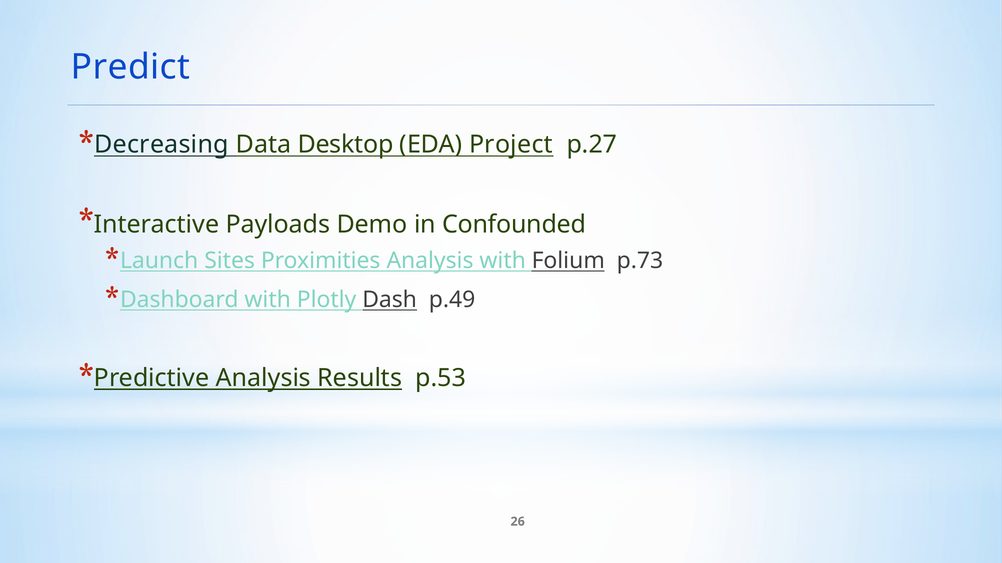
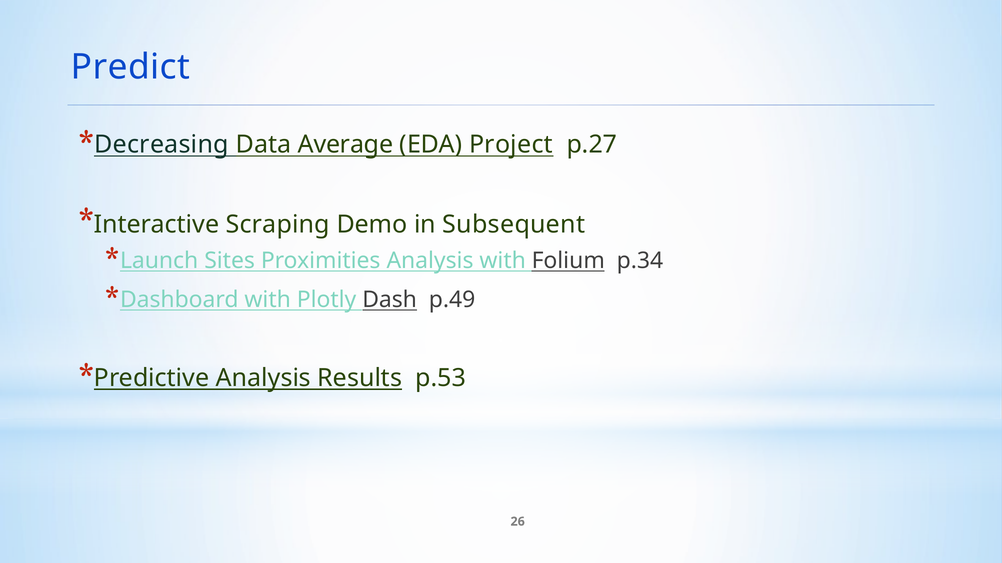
Desktop: Desktop -> Average
Payloads: Payloads -> Scraping
Confounded: Confounded -> Subsequent
p.73: p.73 -> p.34
